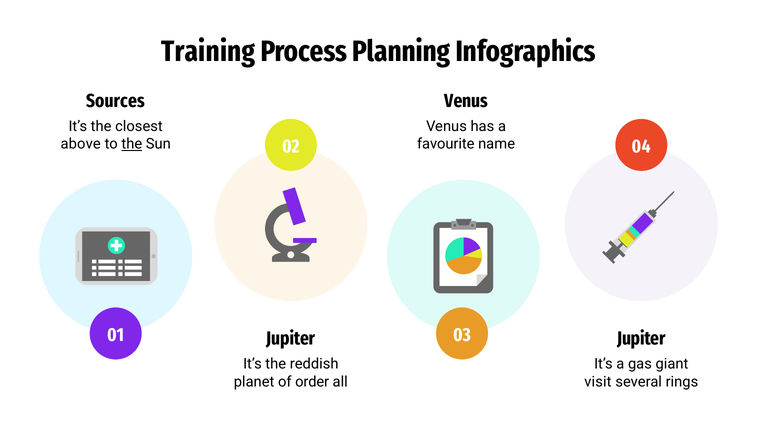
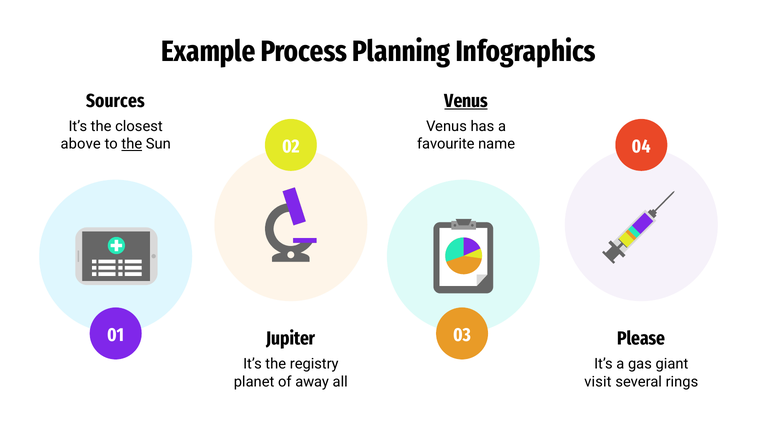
Training: Training -> Example
Venus at (466, 101) underline: none -> present
Jupiter at (641, 339): Jupiter -> Please
reddish: reddish -> registry
order: order -> away
